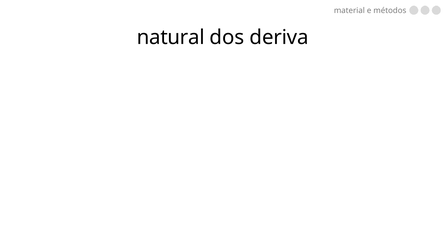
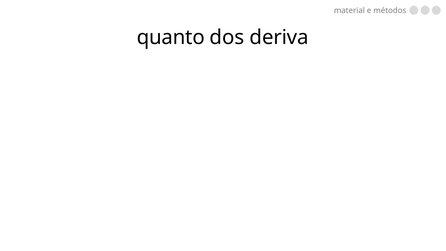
natural: natural -> quanto
